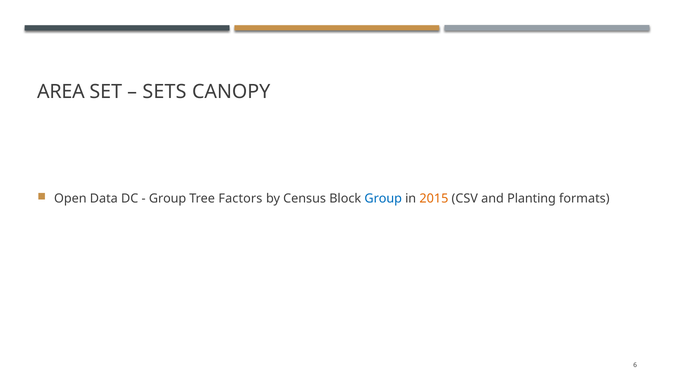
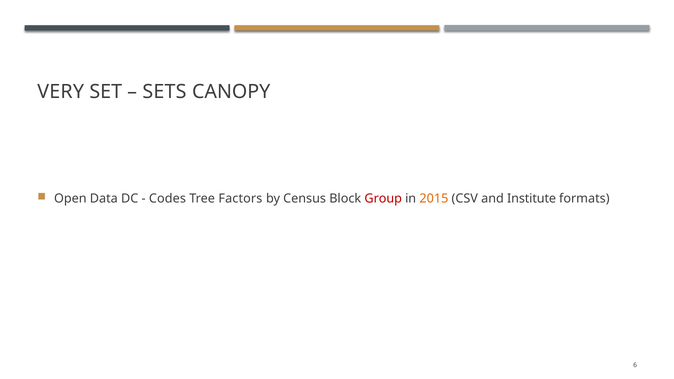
AREA: AREA -> VERY
Group at (168, 199): Group -> Codes
Group at (383, 199) colour: blue -> red
Planting: Planting -> Institute
